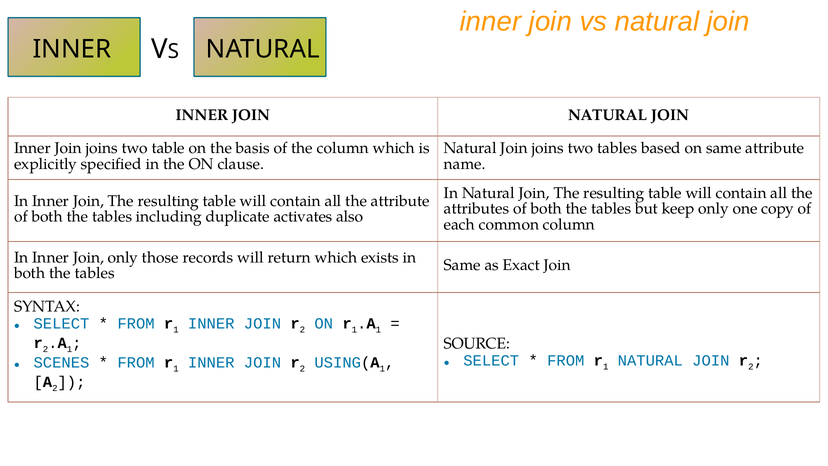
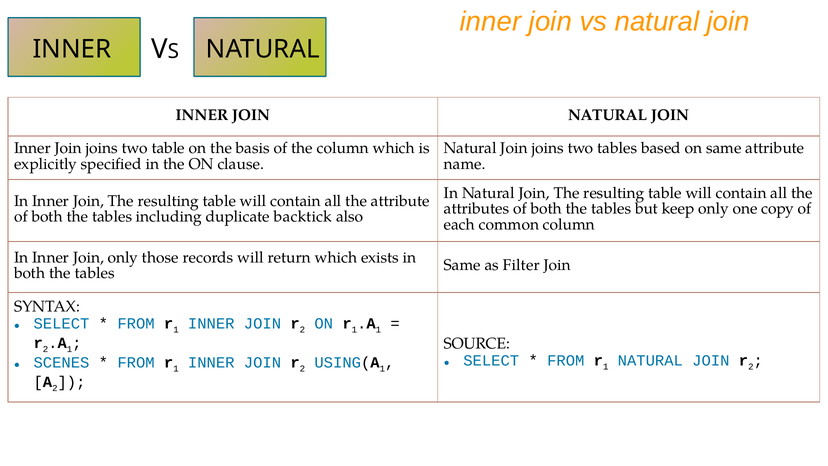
activates: activates -> backtick
Exact: Exact -> Filter
